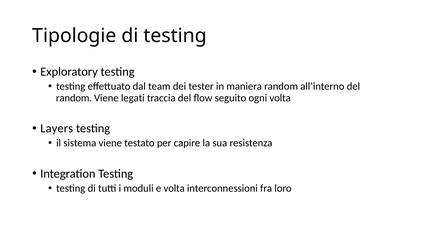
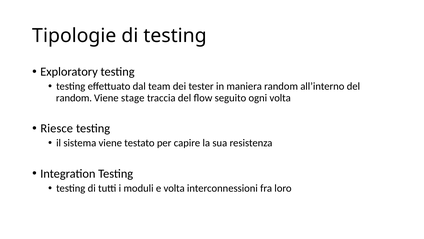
legati: legati -> stage
Layers: Layers -> Riesce
